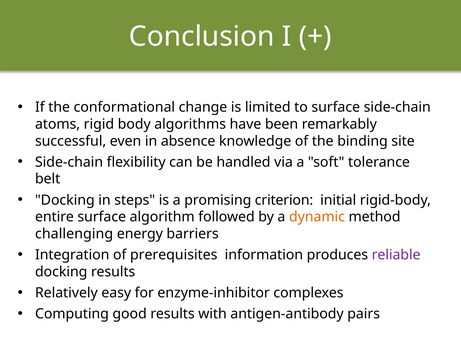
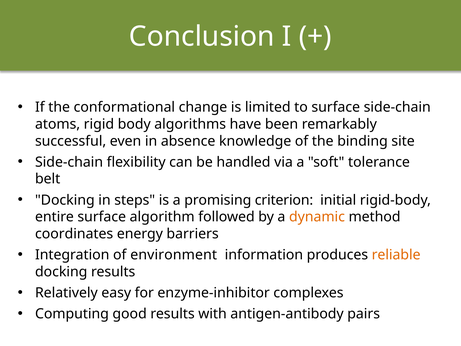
challenging: challenging -> coordinates
prerequisites: prerequisites -> environment
reliable colour: purple -> orange
